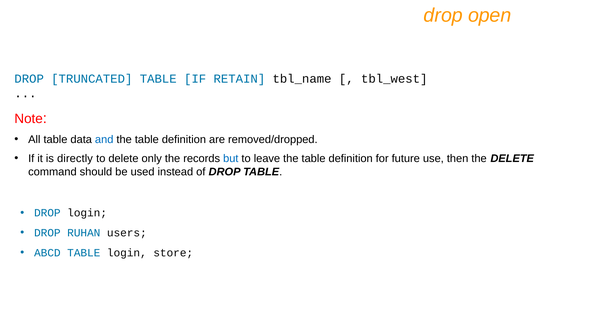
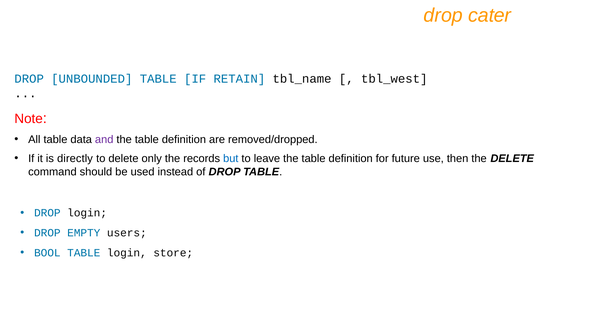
open: open -> cater
TRUNCATED: TRUNCATED -> UNBOUNDED
and colour: blue -> purple
RUHAN: RUHAN -> EMPTY
ABCD: ABCD -> BOOL
